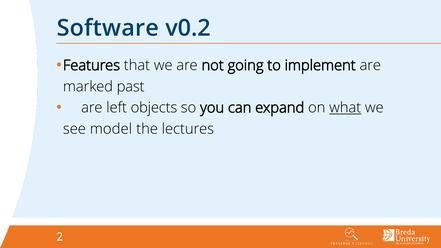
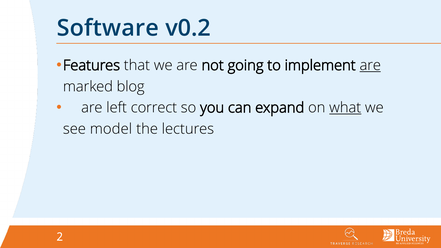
are at (370, 65) underline: none -> present
past: past -> blog
objects: objects -> correct
